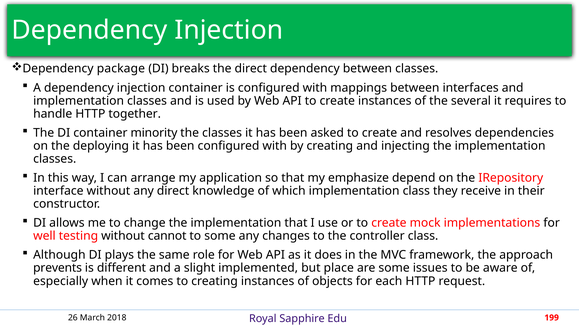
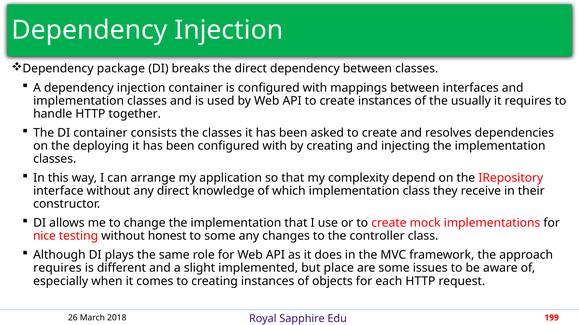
several: several -> usually
minority: minority -> consists
emphasize: emphasize -> complexity
well: well -> nice
cannot: cannot -> honest
prevents at (58, 269): prevents -> requires
